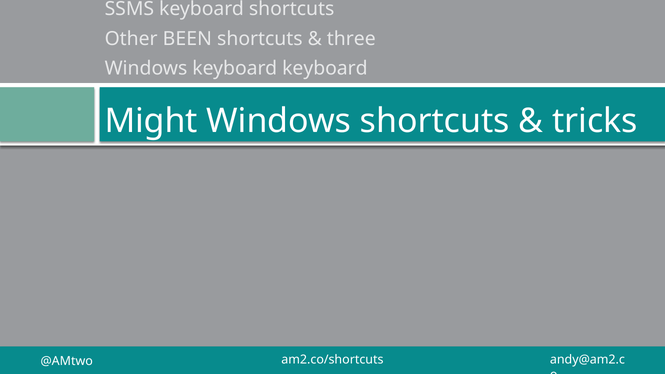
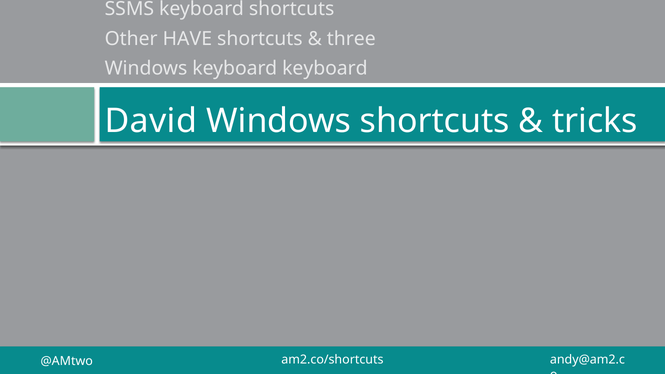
BEEN: BEEN -> HAVE
Might: Might -> David
